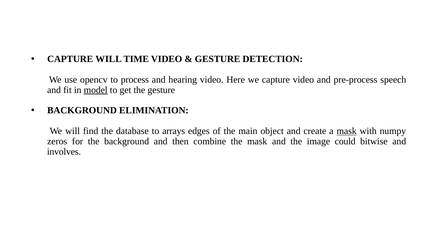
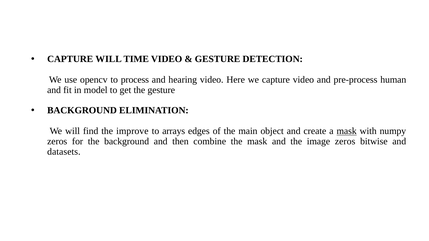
speech: speech -> human
model underline: present -> none
database: database -> improve
image could: could -> zeros
involves: involves -> datasets
